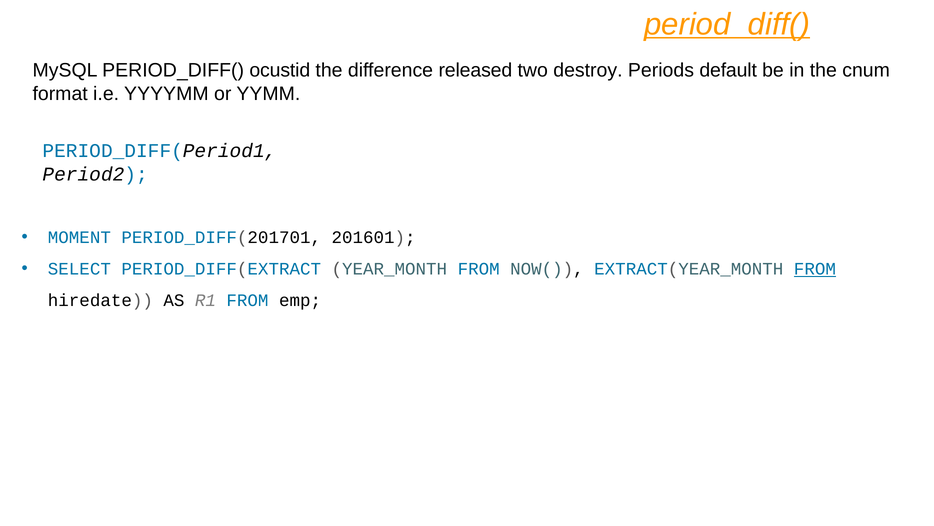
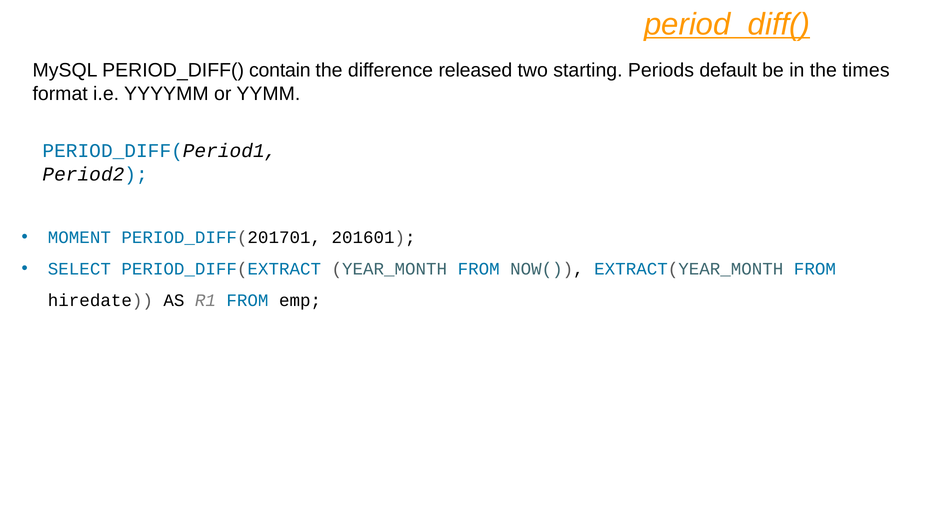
ocustid: ocustid -> contain
destroy: destroy -> starting
cnum: cnum -> times
FROM at (815, 269) underline: present -> none
